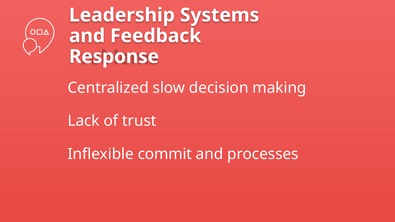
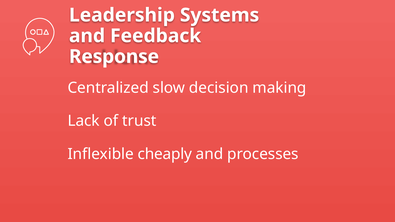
commit: commit -> cheaply
